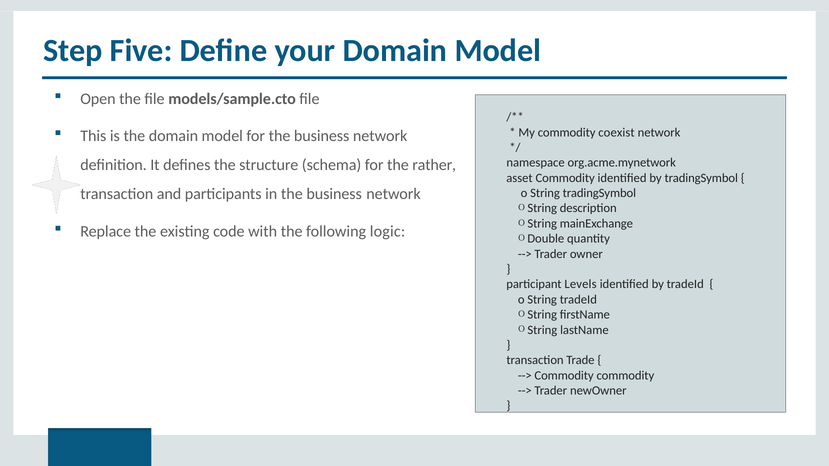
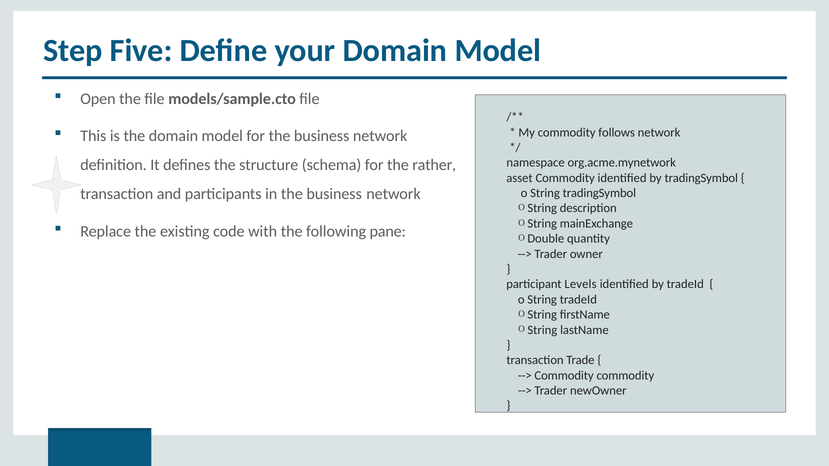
coexist: coexist -> follows
logic: logic -> pane
